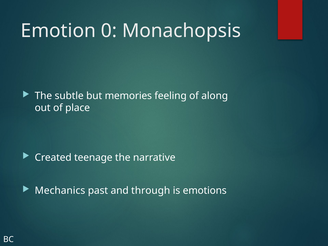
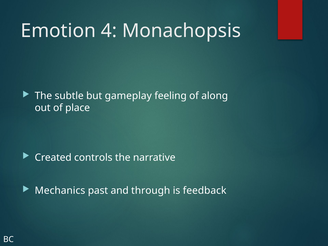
0: 0 -> 4
memories: memories -> gameplay
teenage: teenage -> controls
emotions: emotions -> feedback
